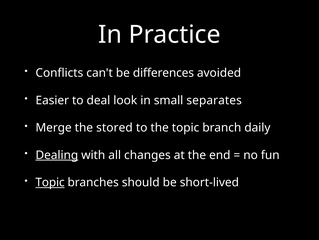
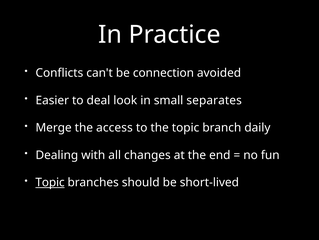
differences: differences -> connection
stored: stored -> access
Dealing underline: present -> none
